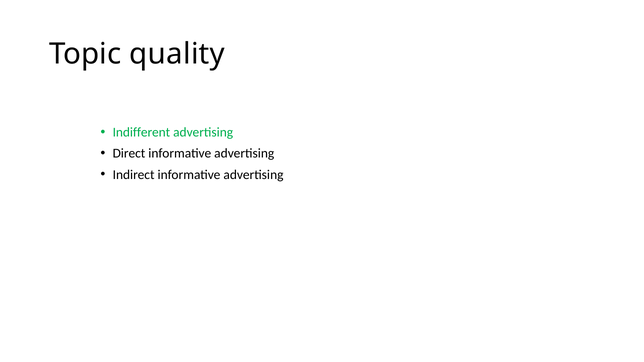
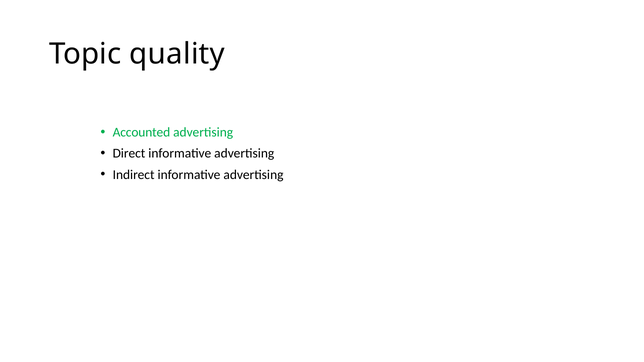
Indifferent: Indifferent -> Accounted
